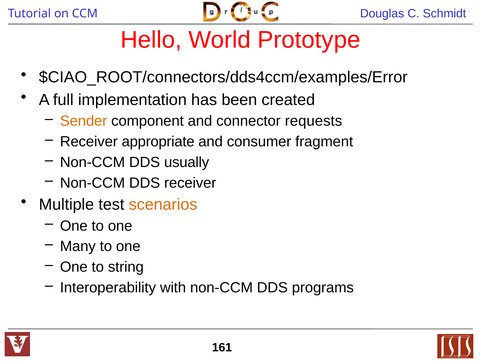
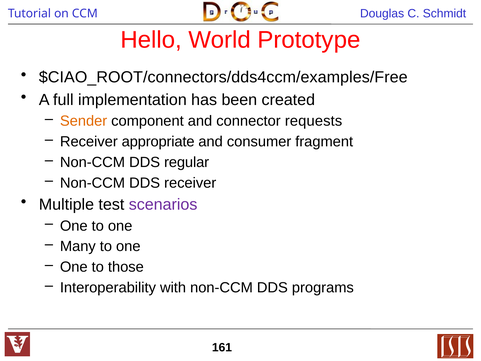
$CIAO_ROOT/connectors/dds4ccm/examples/Error: $CIAO_ROOT/connectors/dds4ccm/examples/Error -> $CIAO_ROOT/connectors/dds4ccm/examples/Free
usually: usually -> regular
scenarios colour: orange -> purple
string: string -> those
